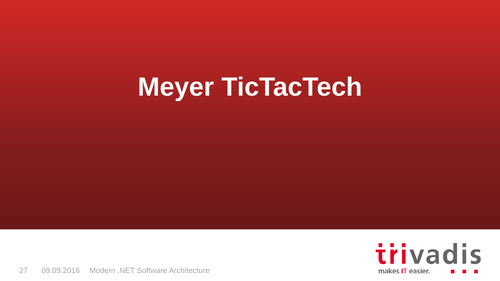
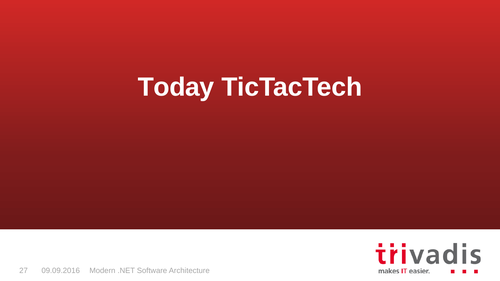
Meyer: Meyer -> Today
